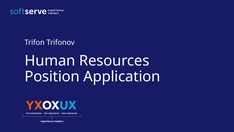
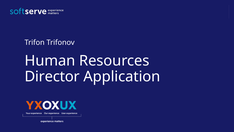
Position: Position -> Director
